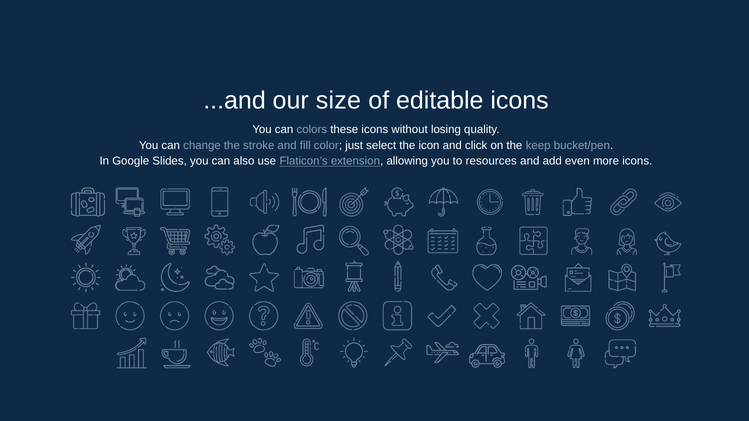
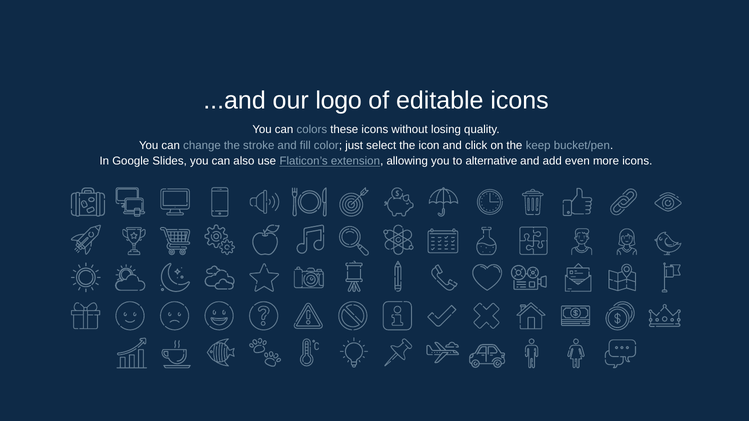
size: size -> logo
resources: resources -> alternative
